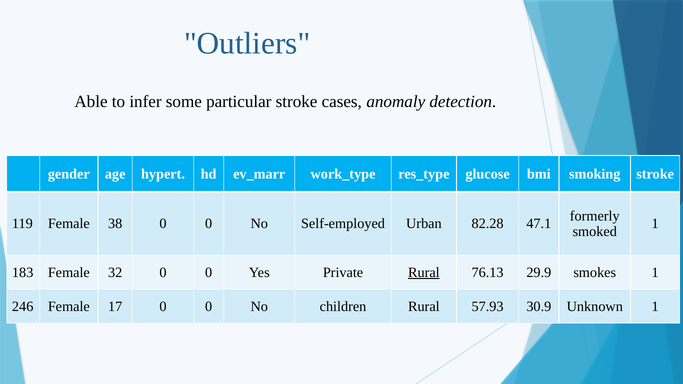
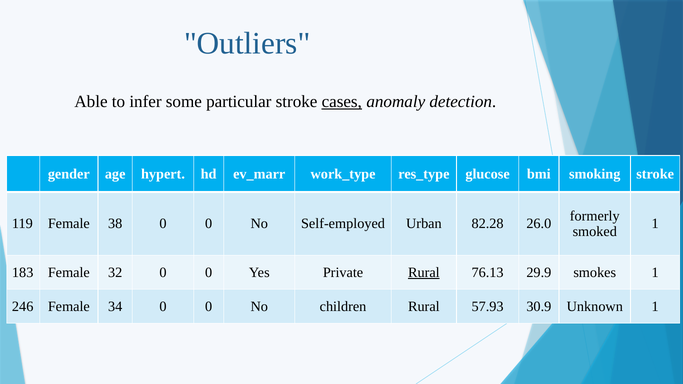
cases underline: none -> present
47.1: 47.1 -> 26.0
17: 17 -> 34
